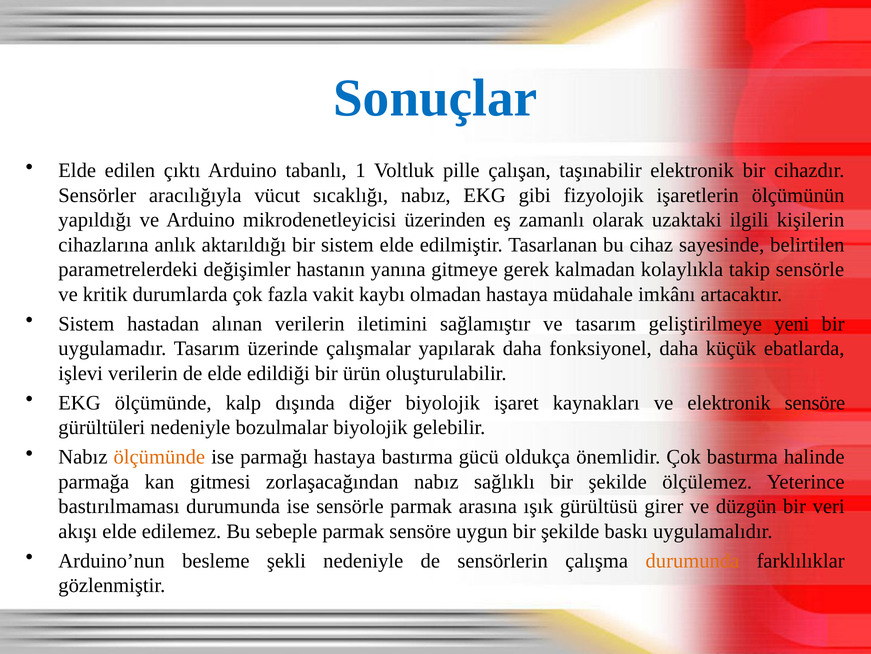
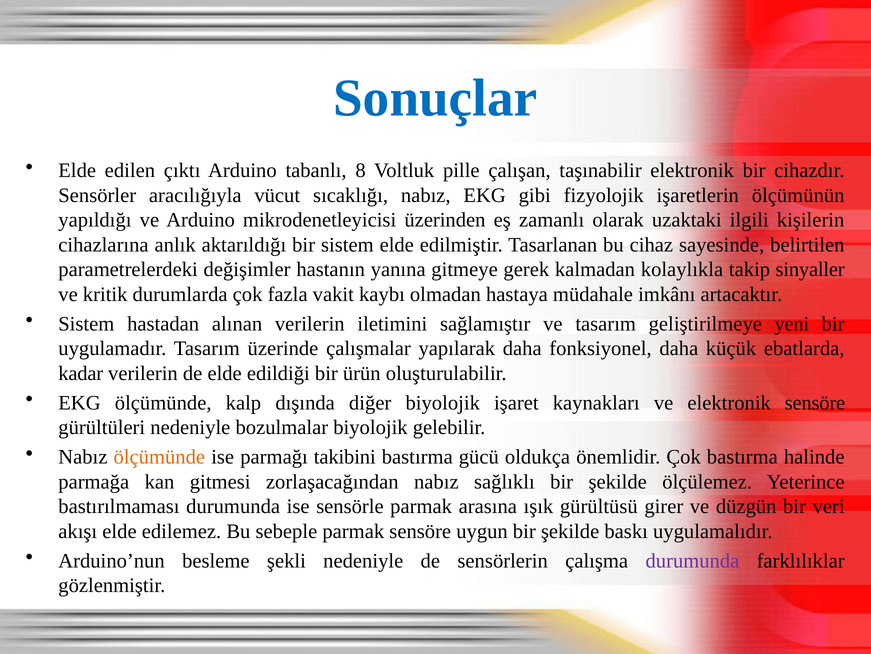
1: 1 -> 8
takip sensörle: sensörle -> sinyaller
işlevi: işlevi -> kadar
parmağı hastaya: hastaya -> takibini
durumunda at (692, 560) colour: orange -> purple
